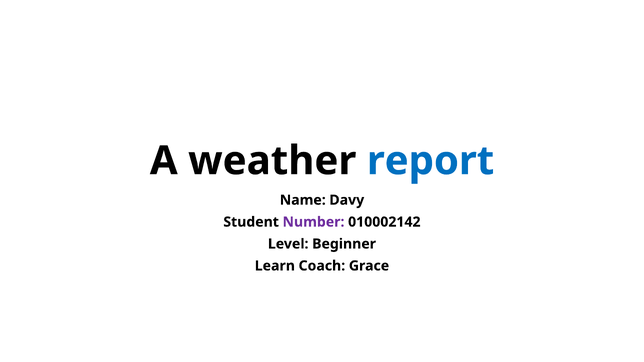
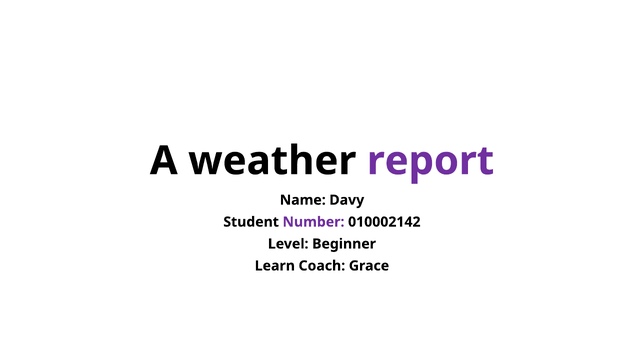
report colour: blue -> purple
